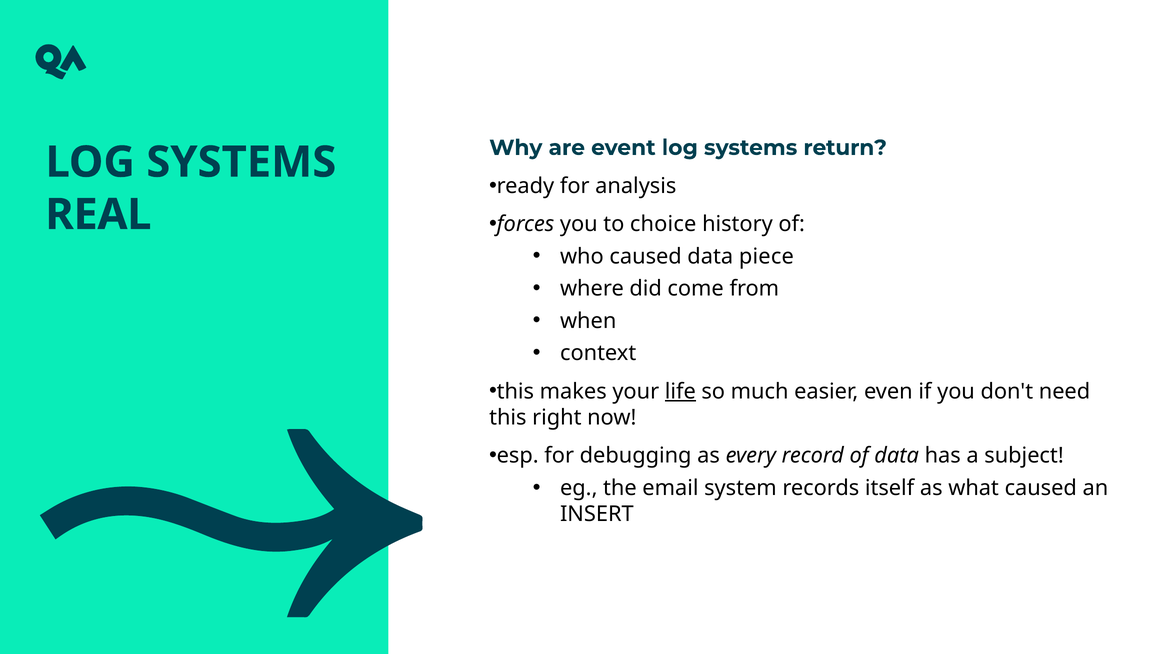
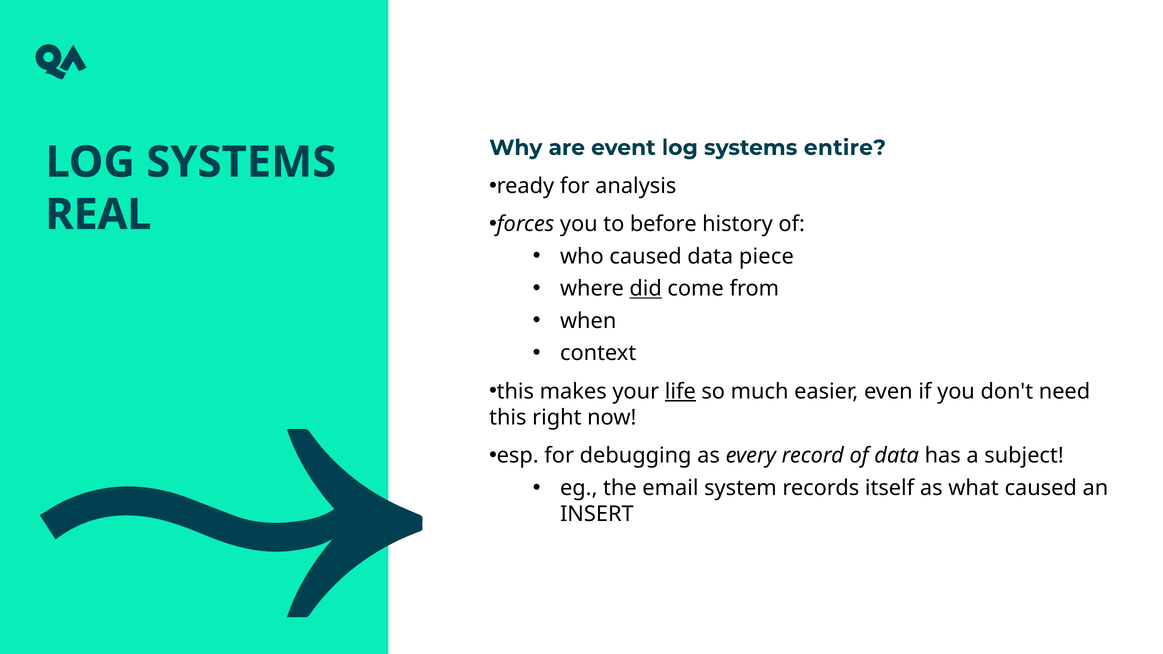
return: return -> entire
choice: choice -> before
did underline: none -> present
